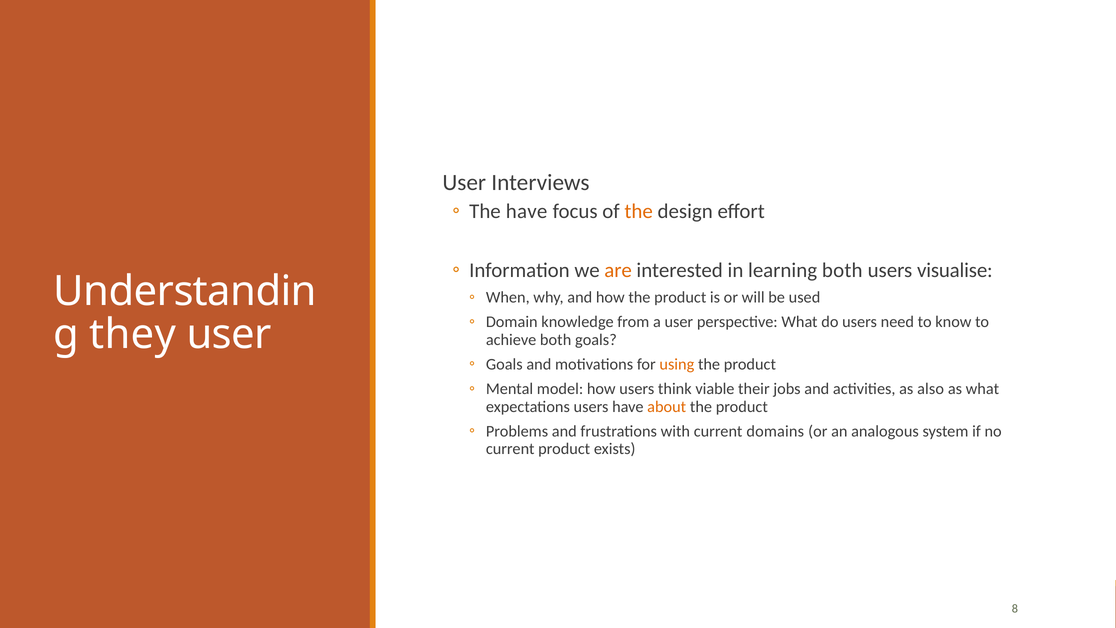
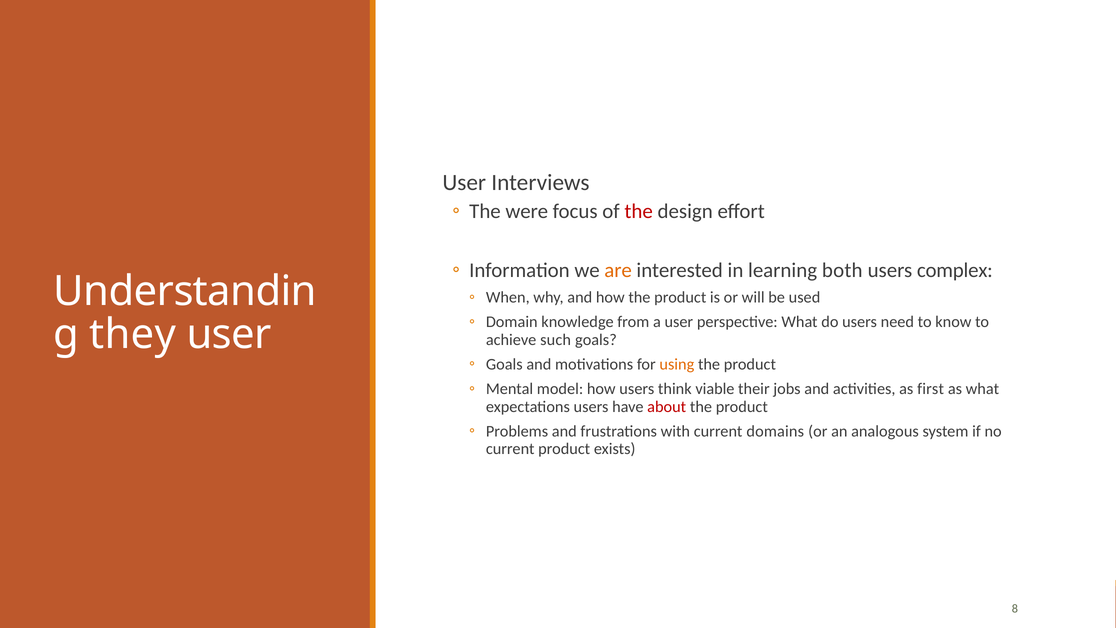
The have: have -> were
the at (639, 211) colour: orange -> red
visualise: visualise -> complex
achieve both: both -> such
also: also -> first
about colour: orange -> red
